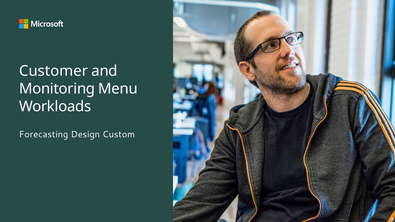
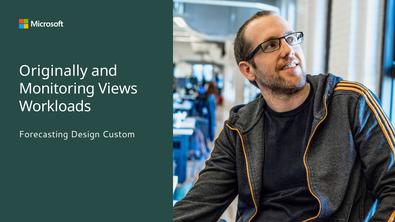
Customer: Customer -> Originally
Menu: Menu -> Views
